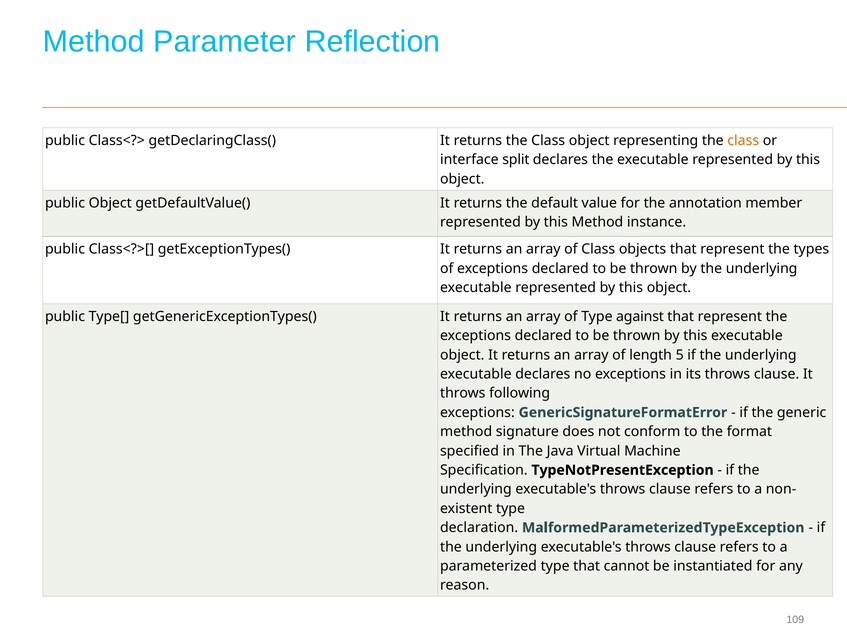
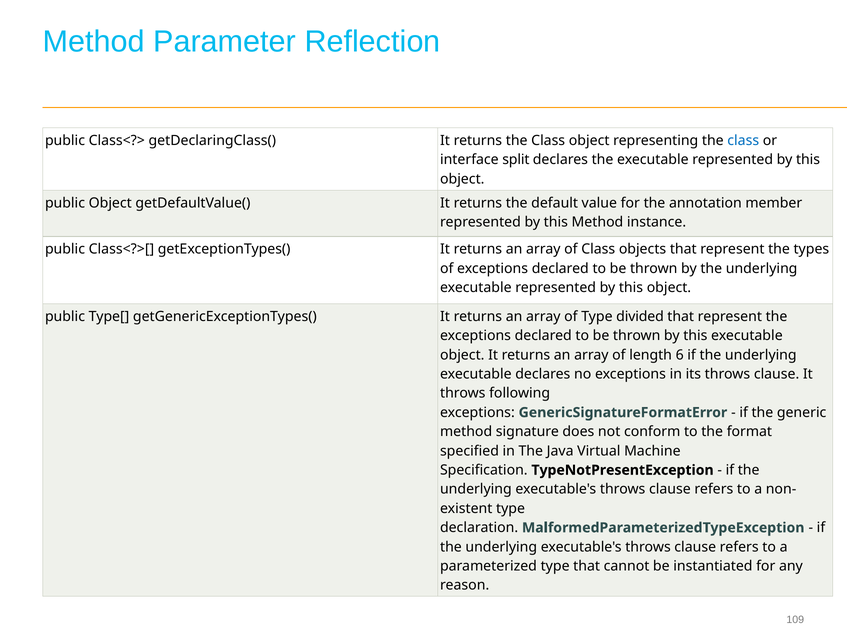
class at (743, 141) colour: orange -> blue
against: against -> divided
5: 5 -> 6
